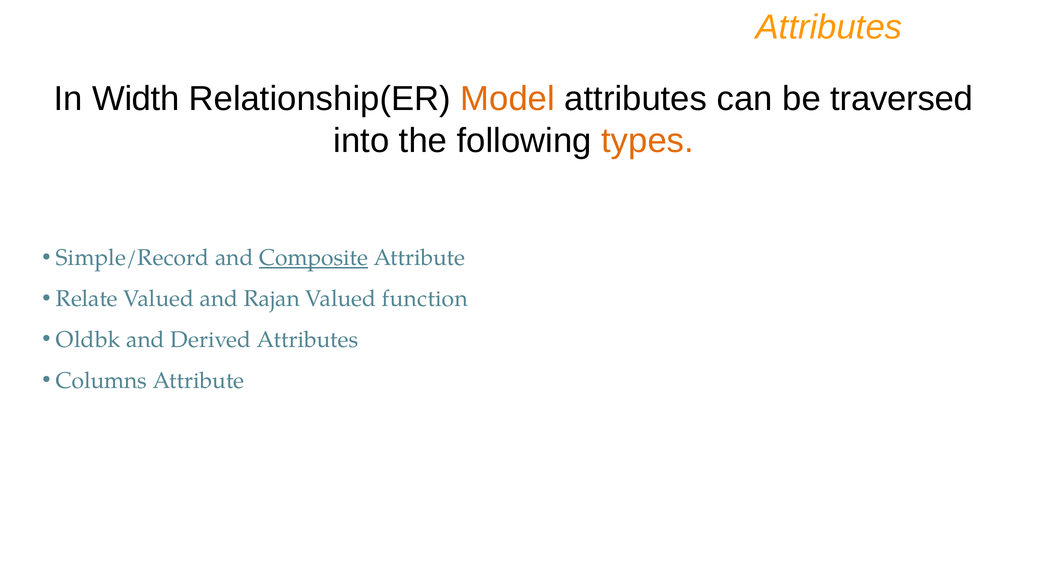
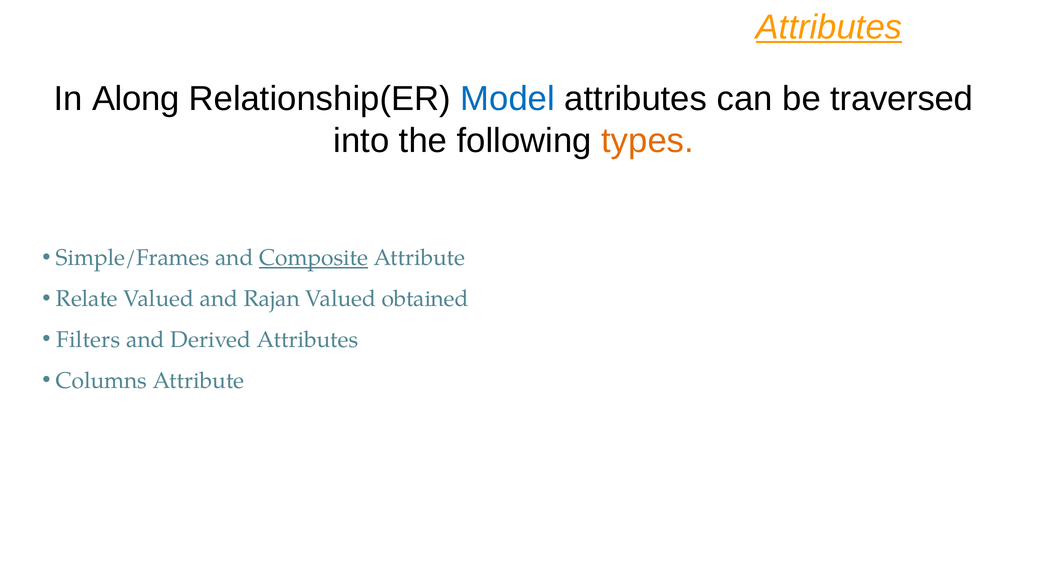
Attributes at (829, 27) underline: none -> present
Width: Width -> Along
Model colour: orange -> blue
Simple/Record: Simple/Record -> Simple/Frames
function: function -> obtained
Oldbk: Oldbk -> Filters
